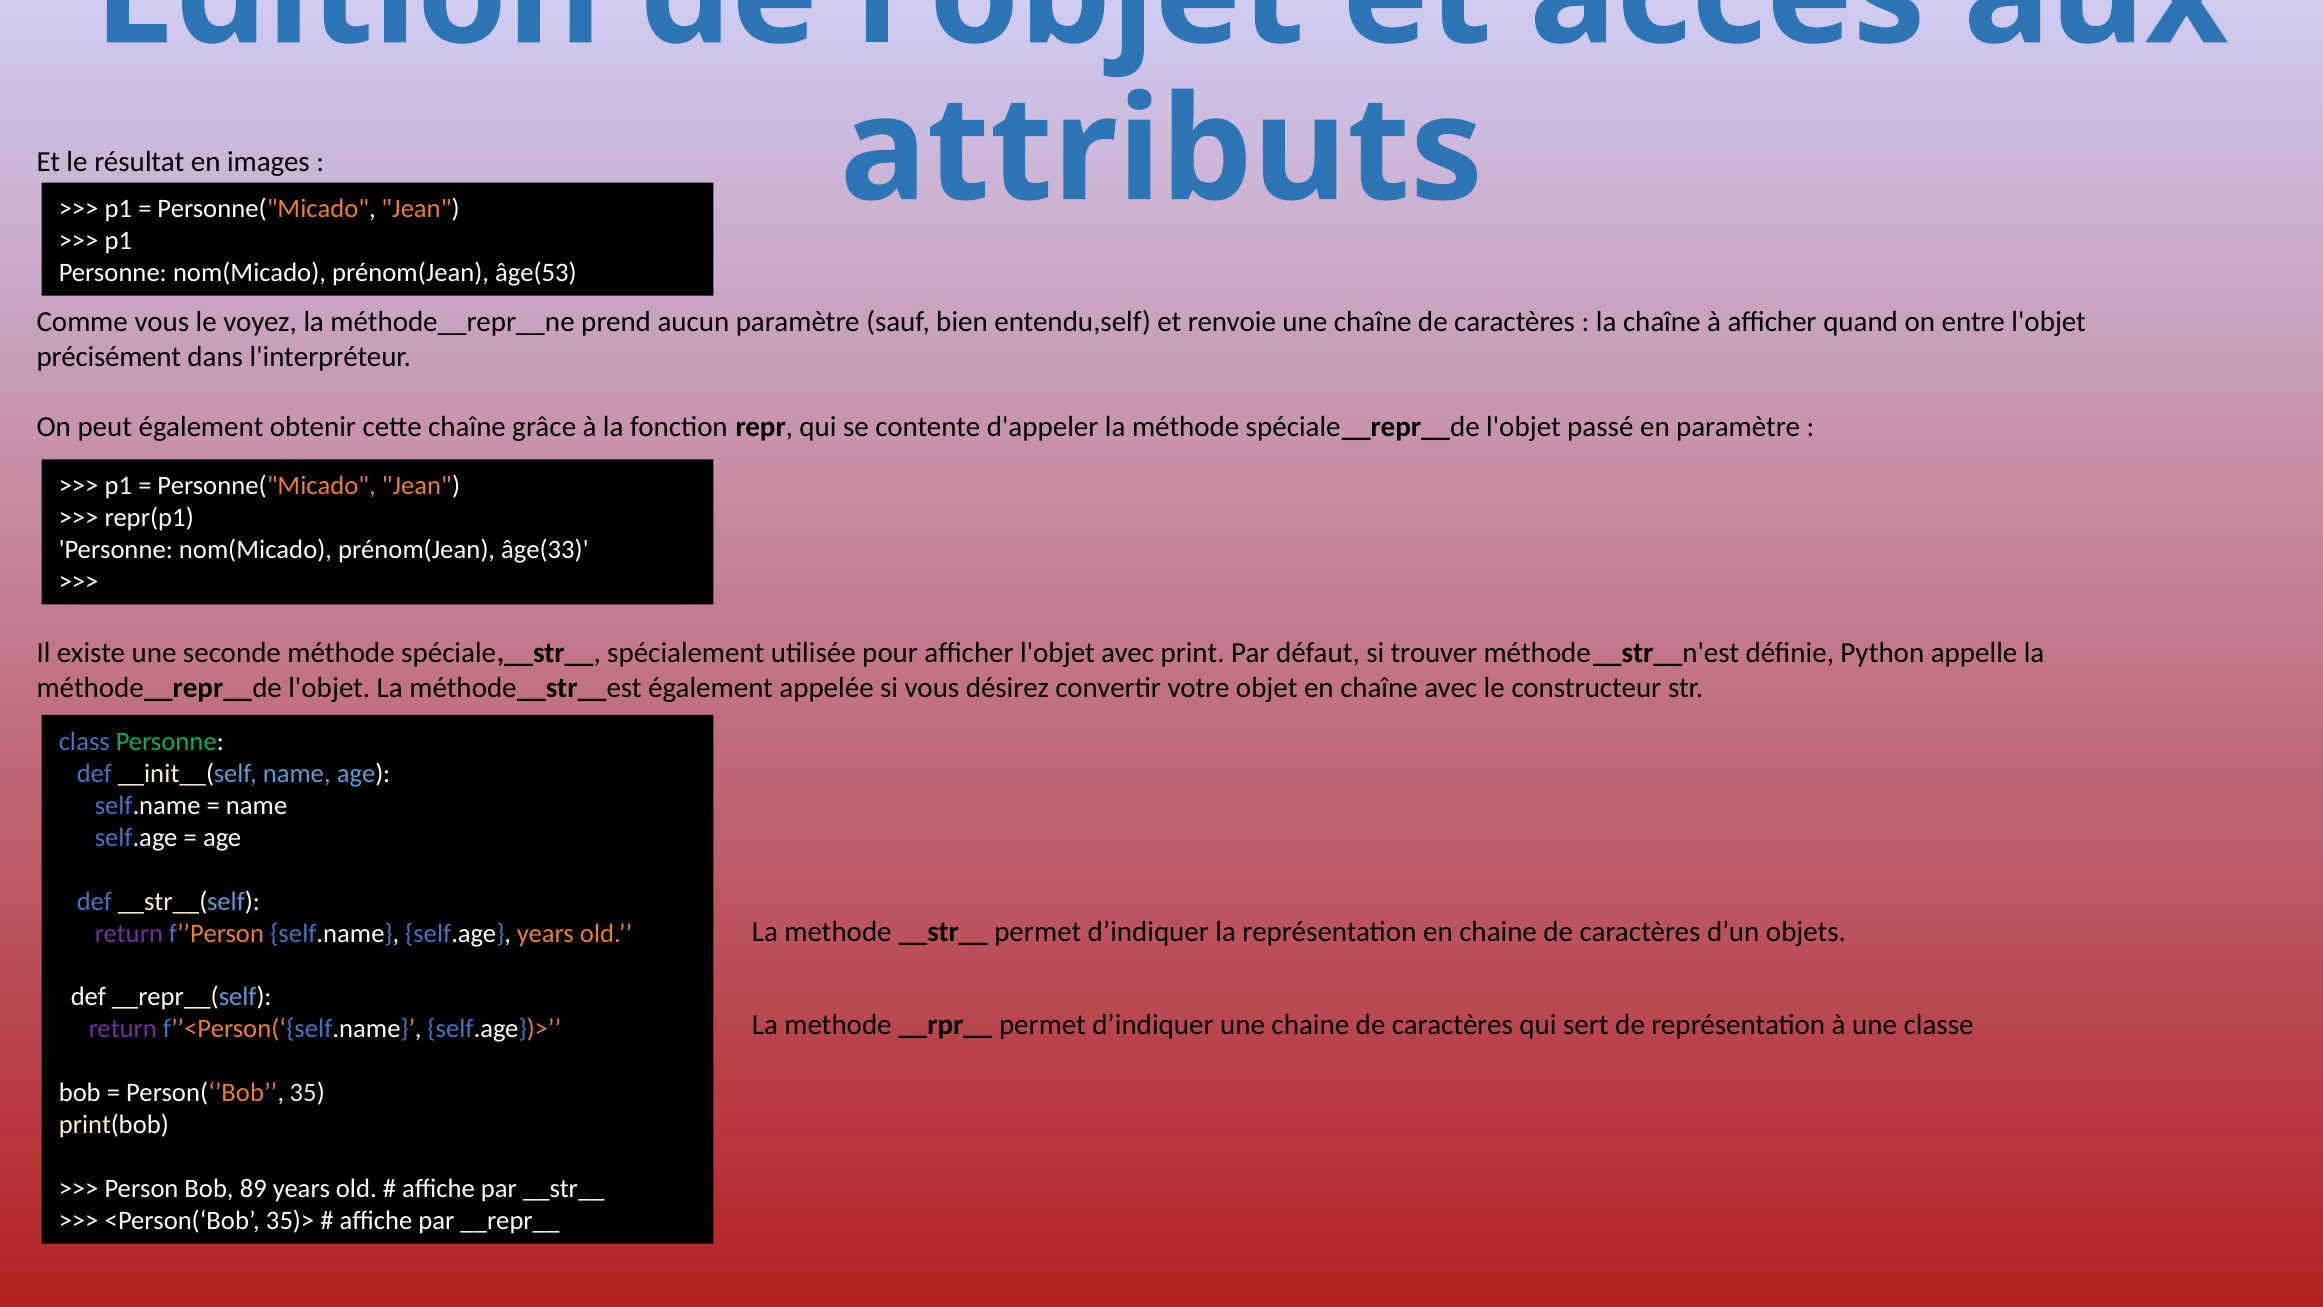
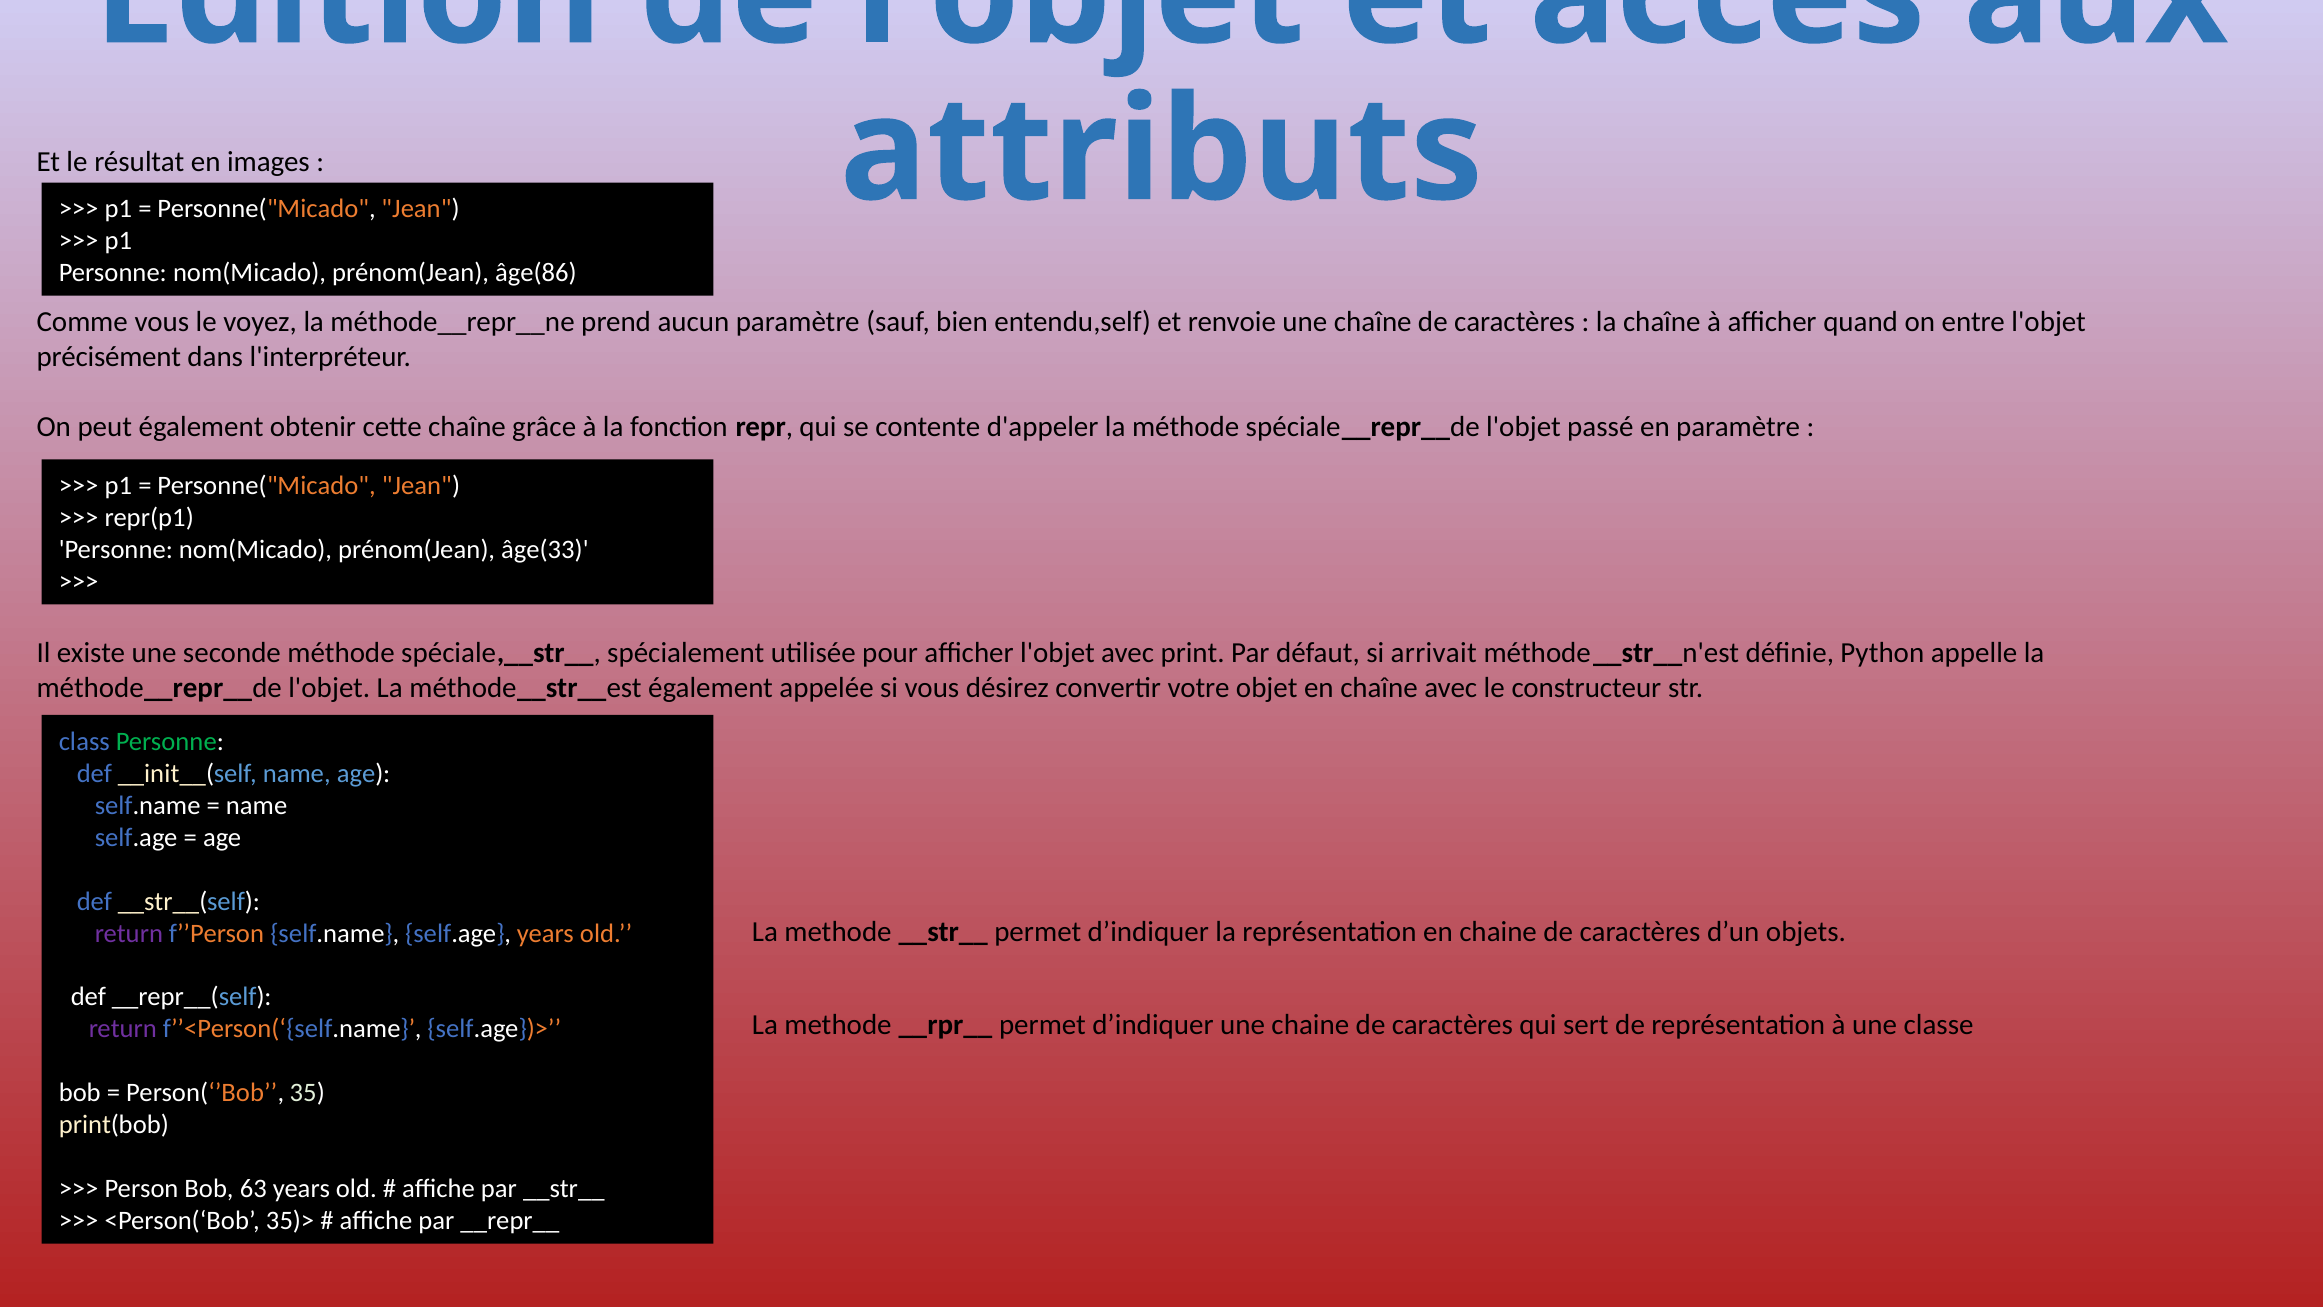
âge(53: âge(53 -> âge(86
trouver: trouver -> arrivait
89: 89 -> 63
